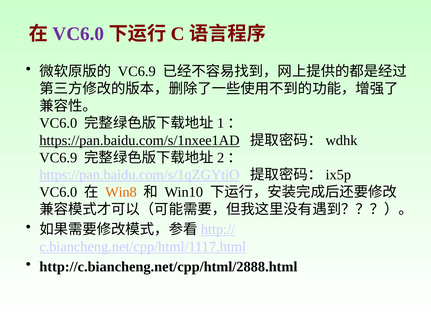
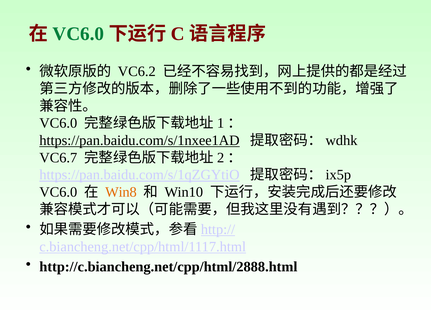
VC6.0 at (78, 34) colour: purple -> green
VC6.9 at (137, 72): VC6.9 -> VC6.2
VC6.9 at (58, 158): VC6.9 -> VC6.7
